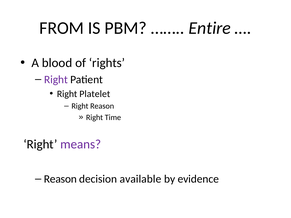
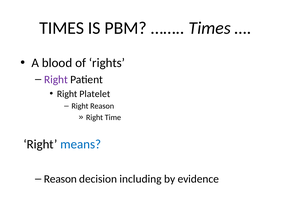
FROM at (62, 28): FROM -> TIMES
Entire at (210, 28): Entire -> Times
means colour: purple -> blue
available: available -> including
